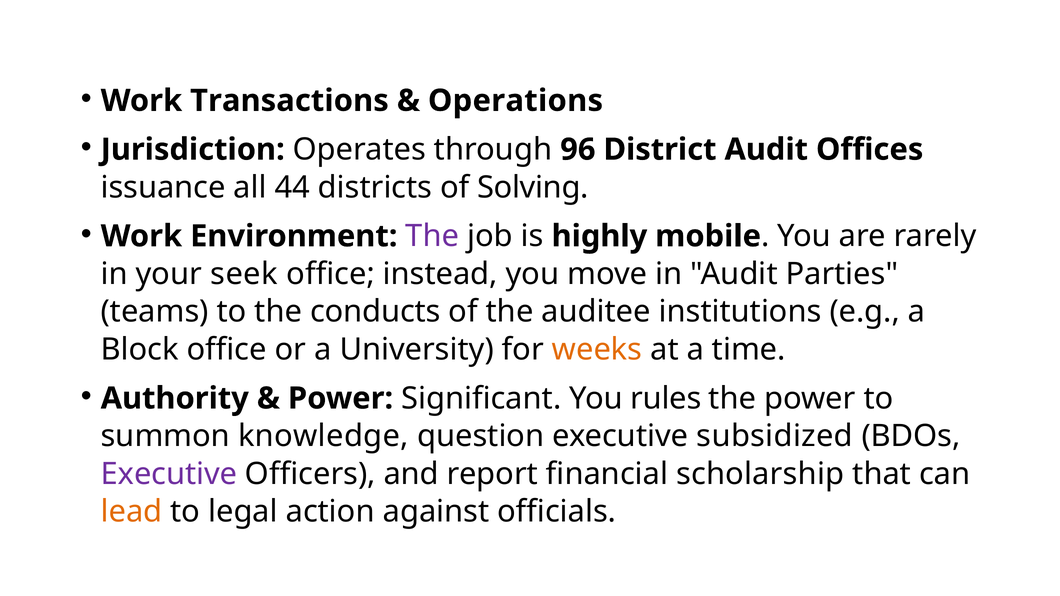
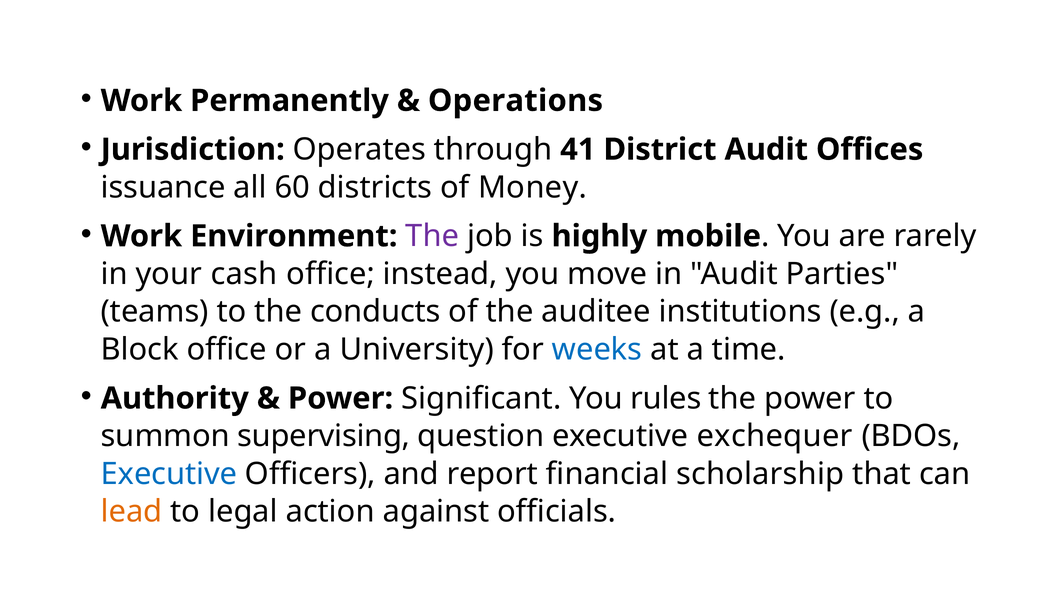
Transactions: Transactions -> Permanently
96: 96 -> 41
44: 44 -> 60
Solving: Solving -> Money
seek: seek -> cash
weeks colour: orange -> blue
knowledge: knowledge -> supervising
subsidized: subsidized -> exchequer
Executive at (169, 474) colour: purple -> blue
